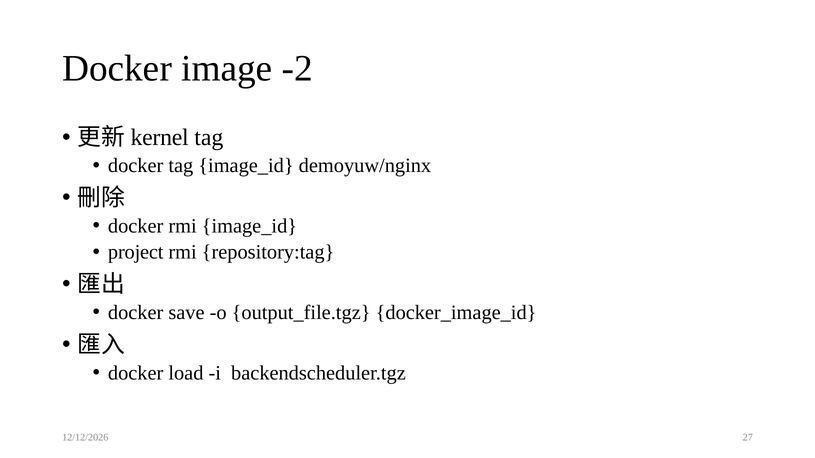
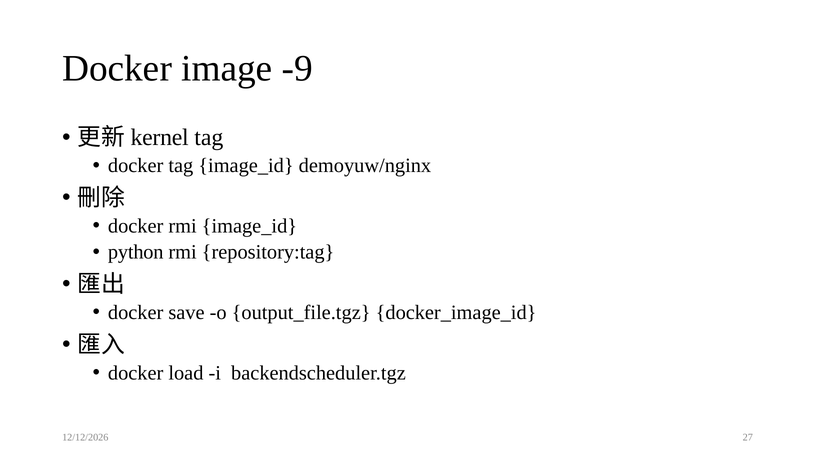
-2: -2 -> -9
project: project -> python
